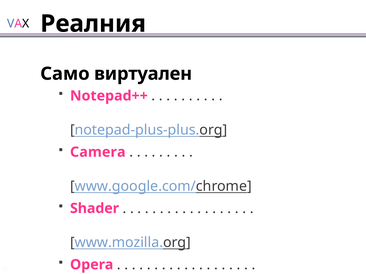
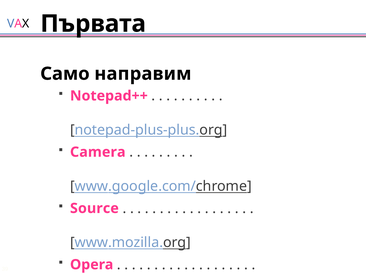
Реалния: Реалния -> Първата
виртуален: виртуален -> направим
Shader: Shader -> Source
